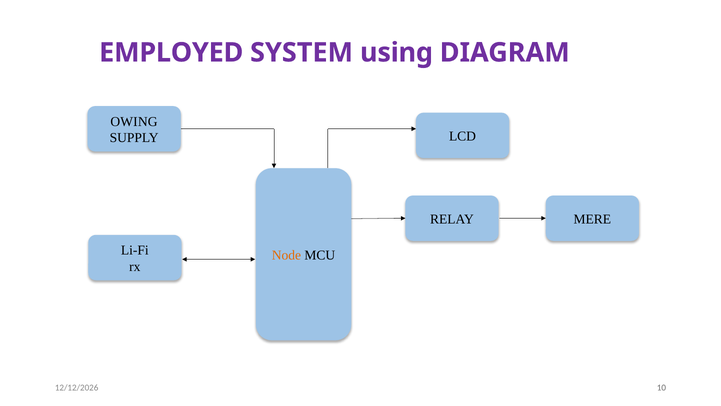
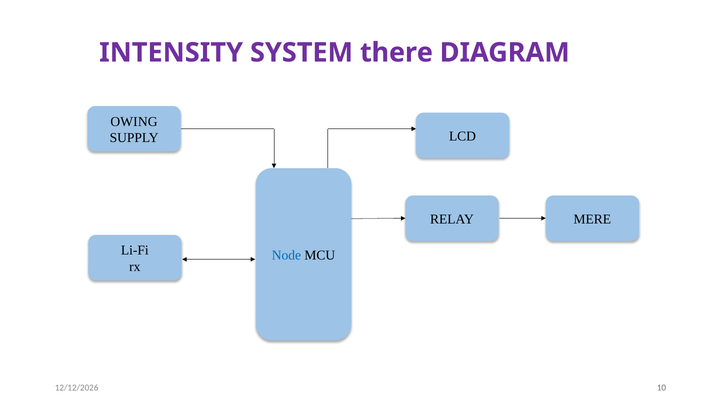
EMPLOYED: EMPLOYED -> INTENSITY
using: using -> there
Node colour: orange -> blue
